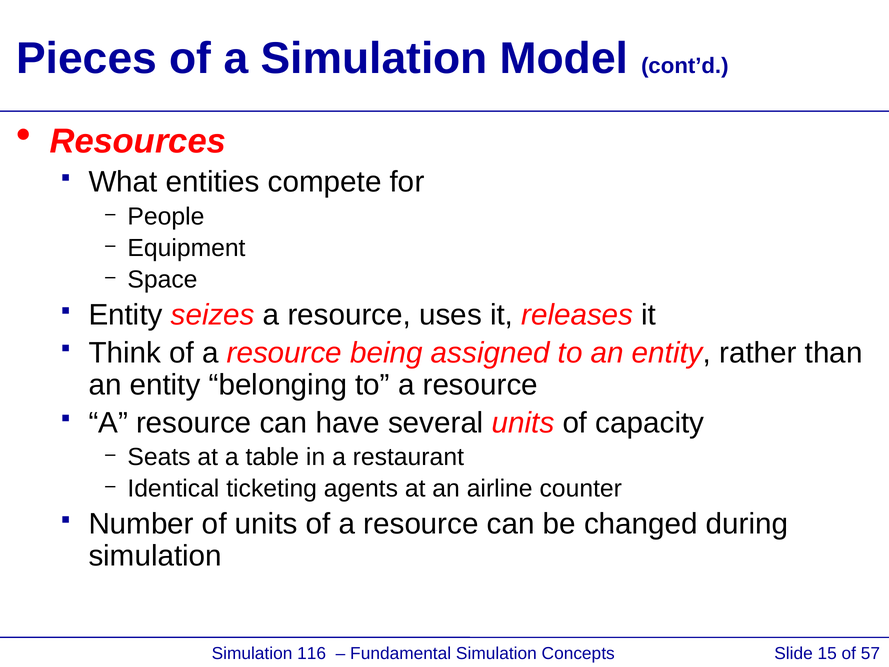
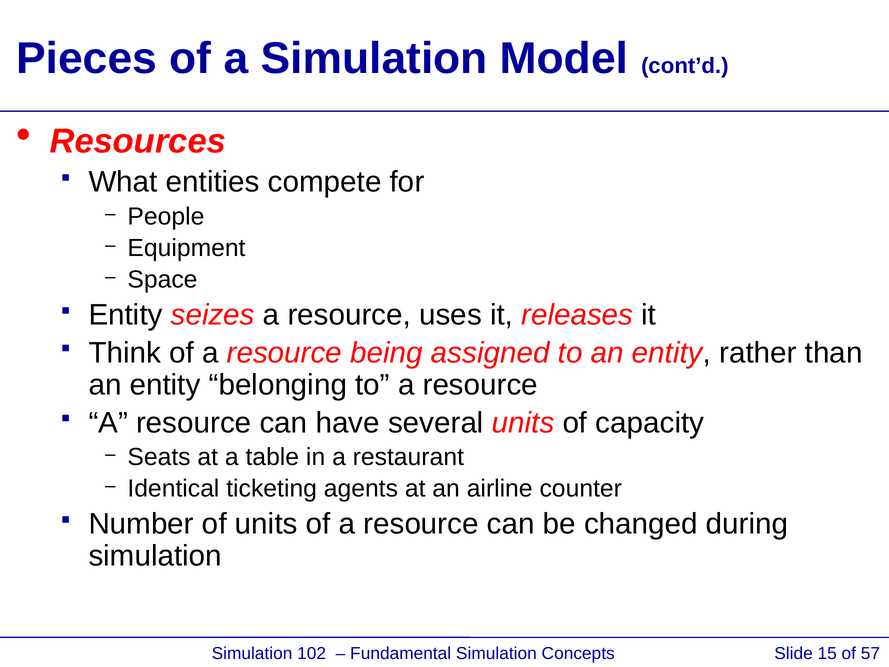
116: 116 -> 102
